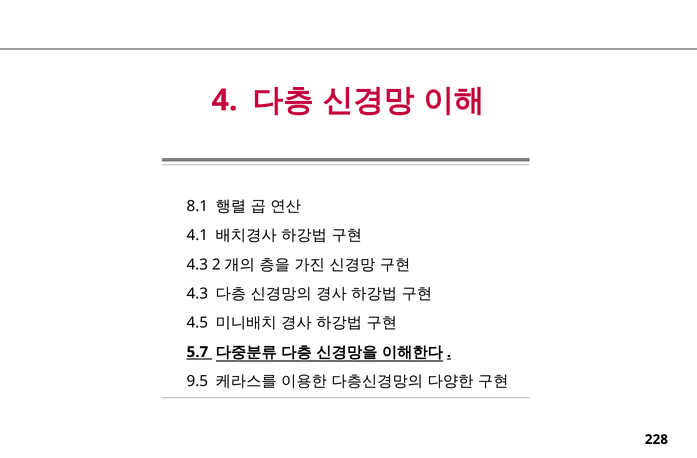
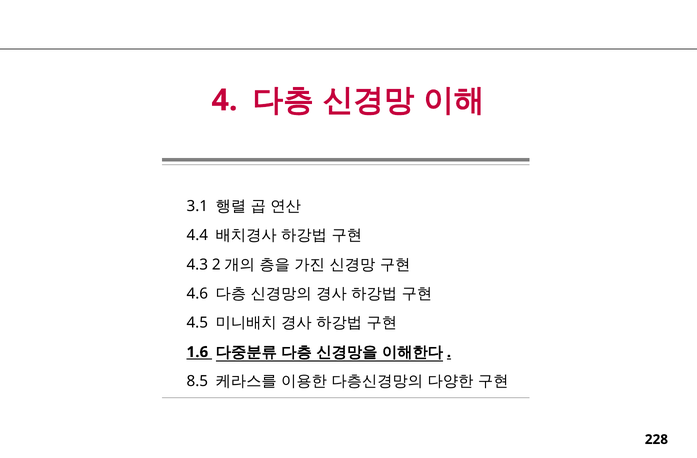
8.1: 8.1 -> 3.1
4.1: 4.1 -> 4.4
4.3 at (197, 294): 4.3 -> 4.6
5.7: 5.7 -> 1.6
9.5: 9.5 -> 8.5
